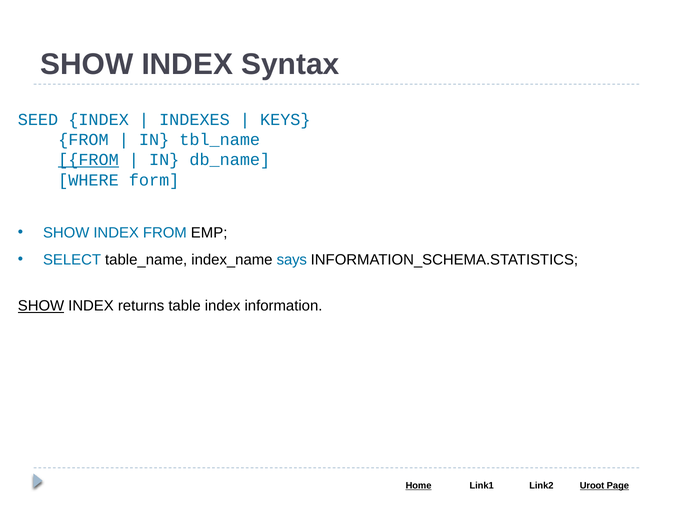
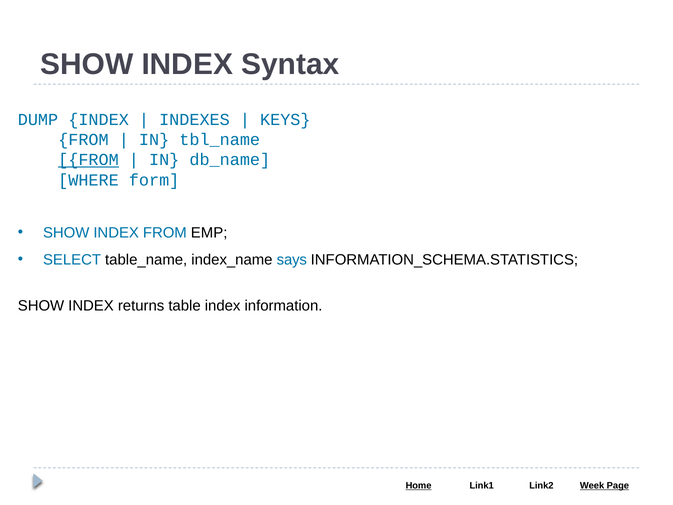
SEED: SEED -> DUMP
SHOW at (41, 306) underline: present -> none
Uroot: Uroot -> Week
